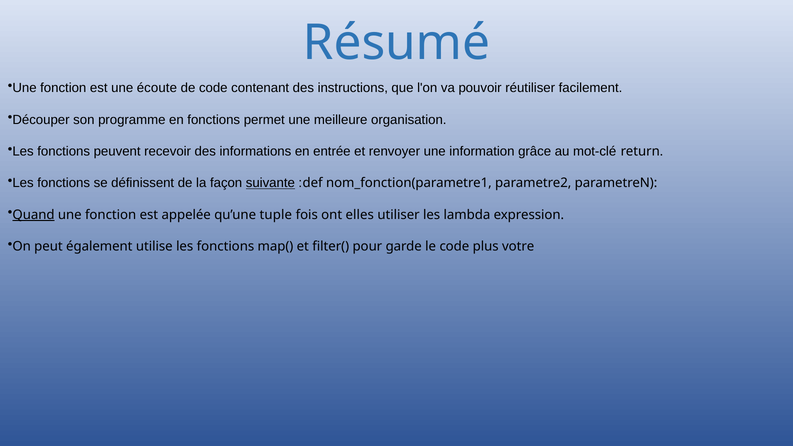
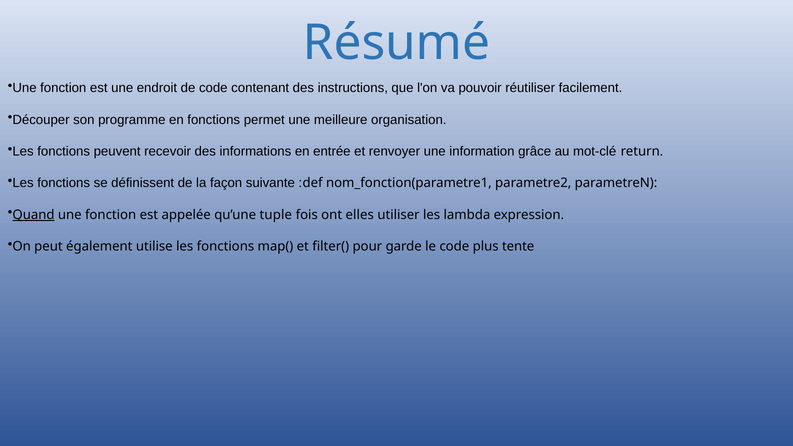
écoute: écoute -> endroit
suivante underline: present -> none
votre: votre -> tente
